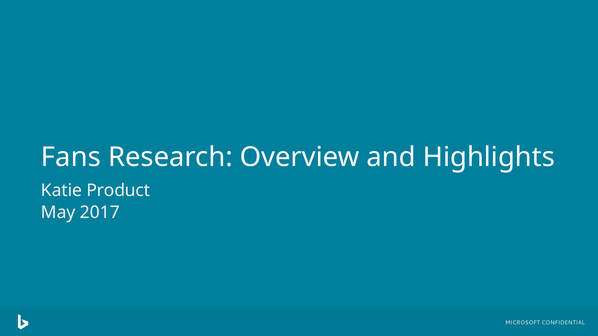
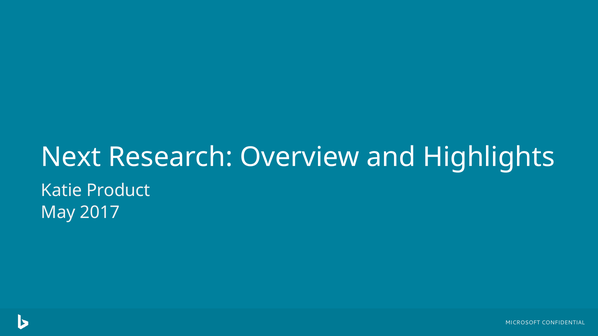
Fans: Fans -> Next
